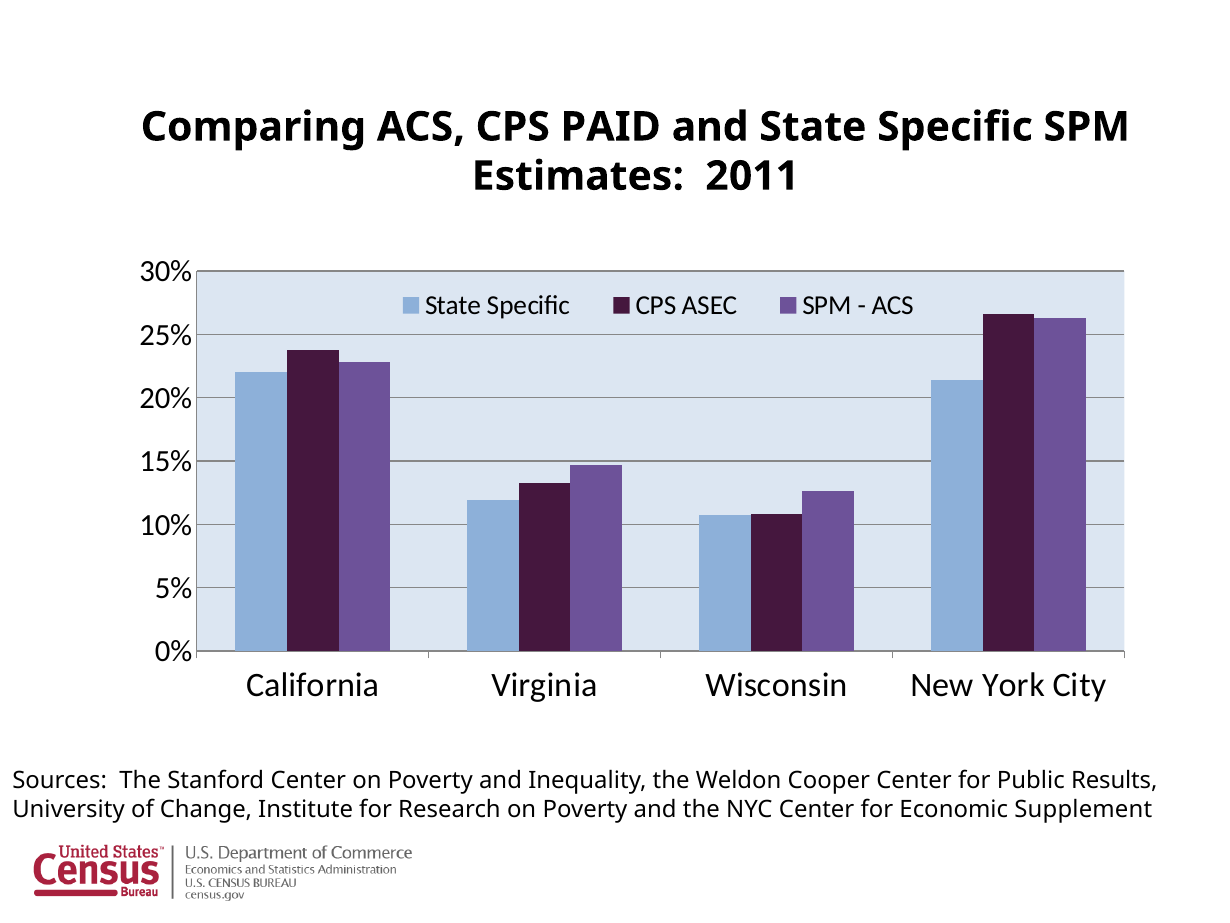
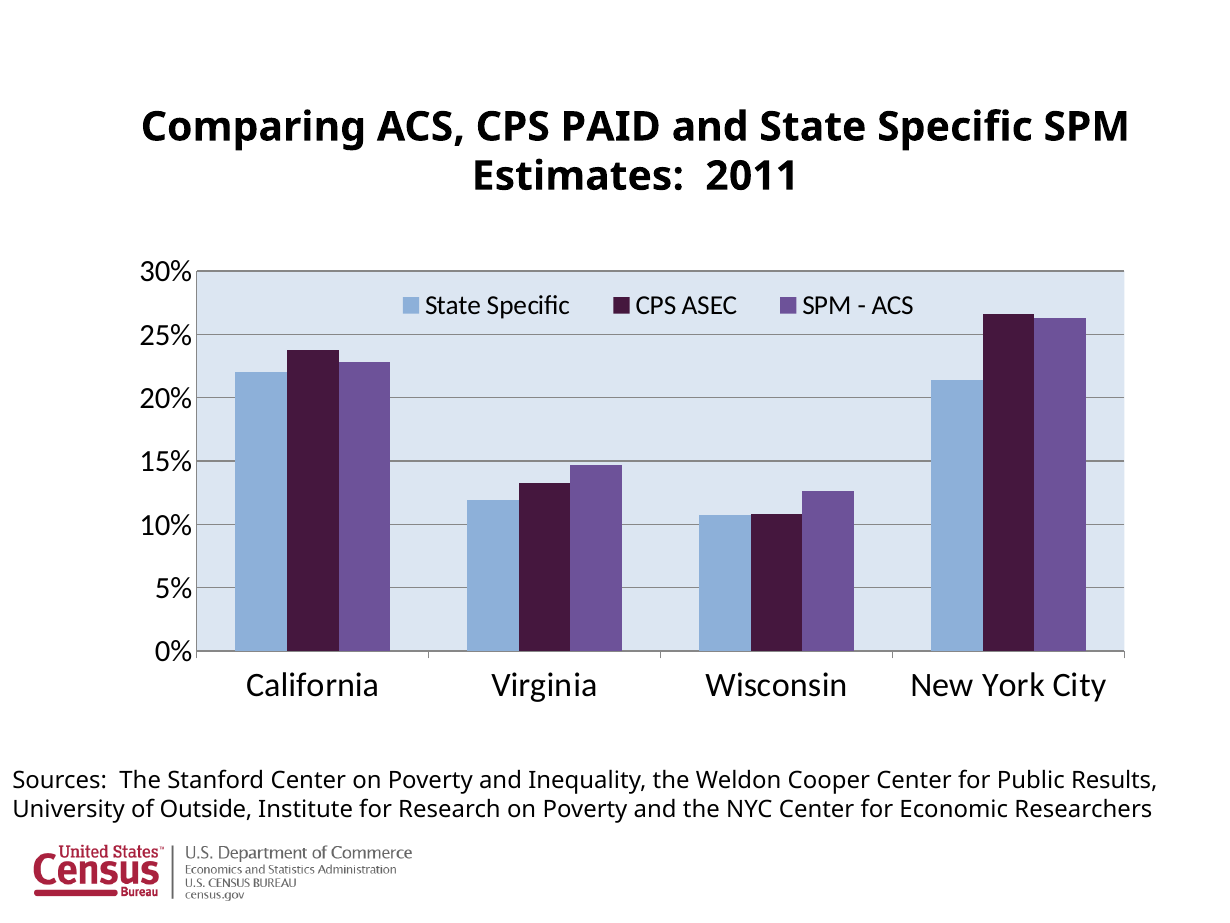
Change: Change -> Outside
Supplement: Supplement -> Researchers
